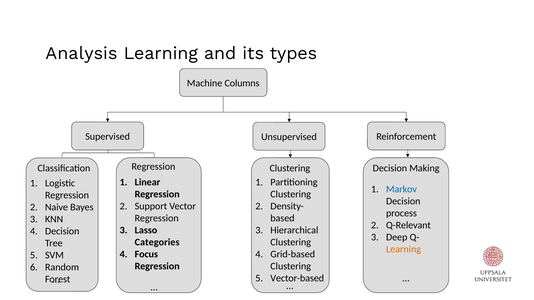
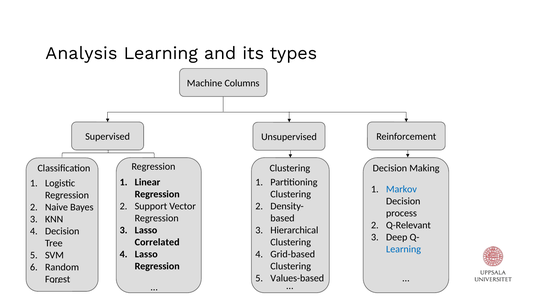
Categories: Categories -> Correlated
Learning at (404, 249) colour: orange -> blue
Focus at (146, 255): Focus -> Lasso
Vector-based: Vector-based -> Values-based
